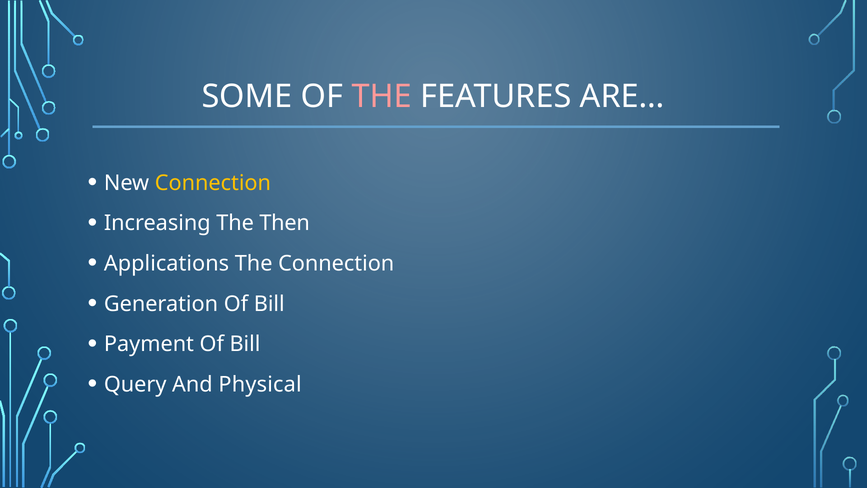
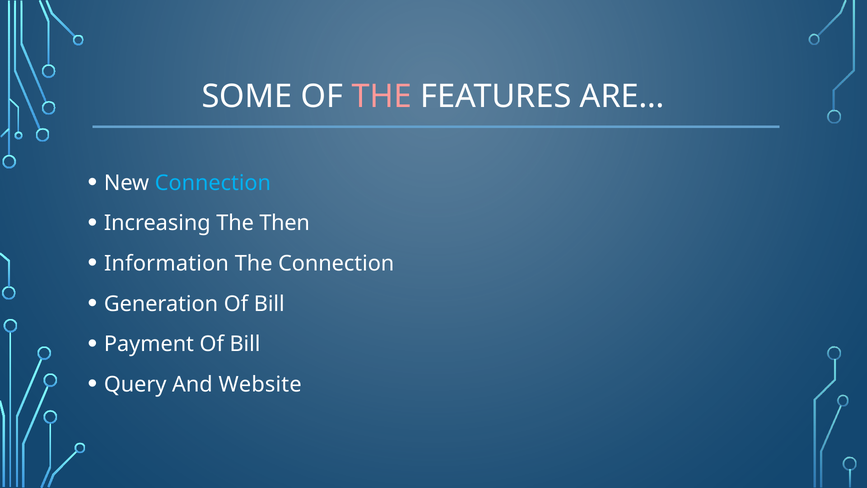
Connection at (213, 183) colour: yellow -> light blue
Applications: Applications -> Information
Physical: Physical -> Website
